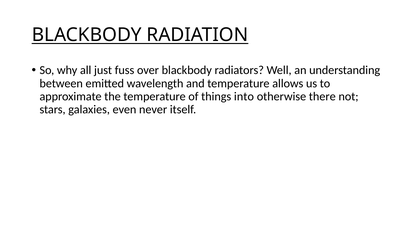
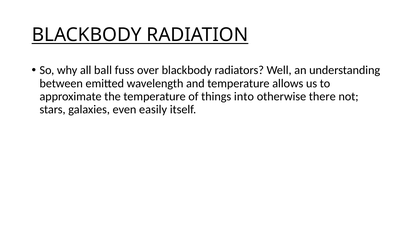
just: just -> ball
never: never -> easily
